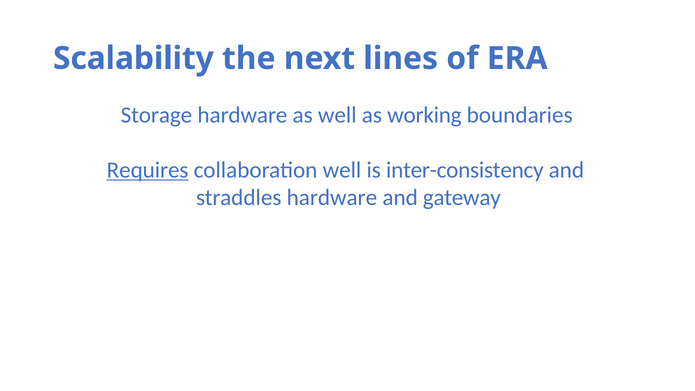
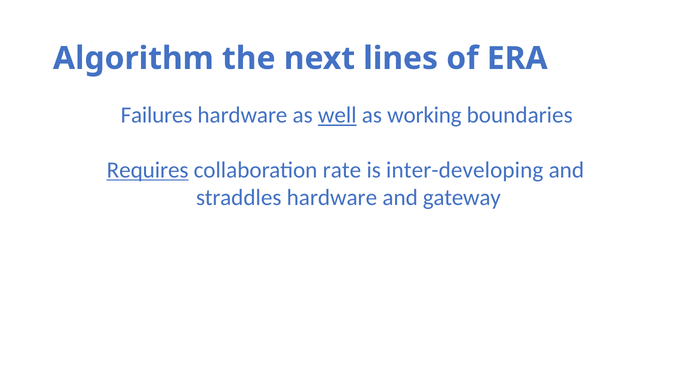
Scalability: Scalability -> Algorithm
Storage: Storage -> Failures
well at (337, 115) underline: none -> present
collaboration well: well -> rate
inter-consistency: inter-consistency -> inter-developing
